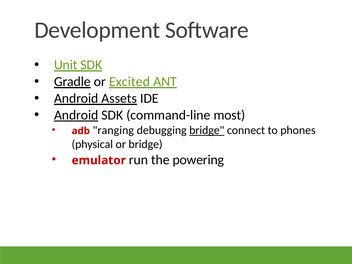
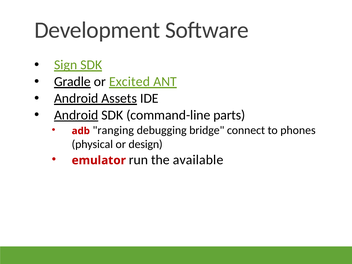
Unit: Unit -> Sign
most: most -> parts
bridge at (207, 130) underline: present -> none
or bridge: bridge -> design
powering: powering -> available
